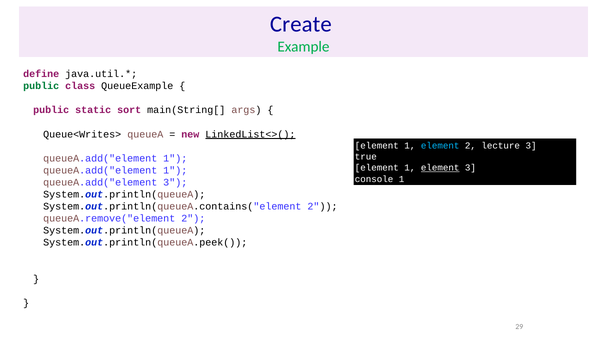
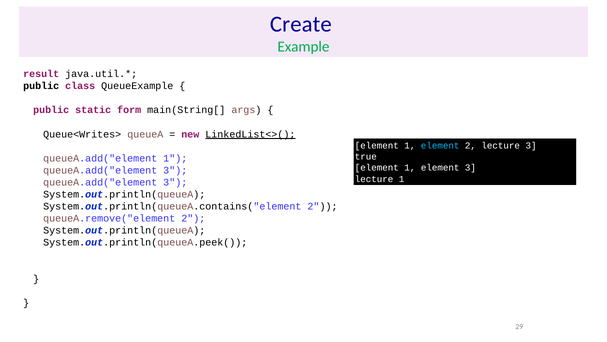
define: define -> result
public at (41, 86) colour: green -> black
sort: sort -> form
element at (440, 168) underline: present -> none
1 at (175, 170): 1 -> 3
console at (374, 179): console -> lecture
